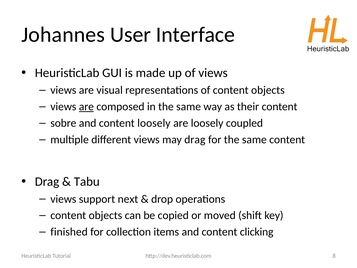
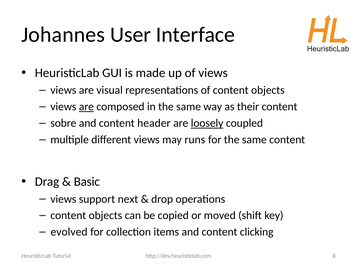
content loosely: loosely -> header
loosely at (207, 123) underline: none -> present
may drag: drag -> runs
Tabu: Tabu -> Basic
finished: finished -> evolved
